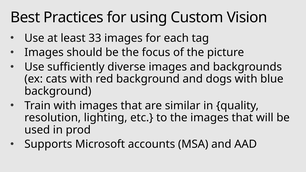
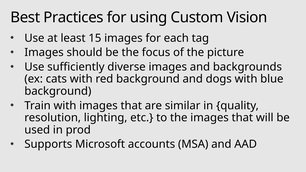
33: 33 -> 15
